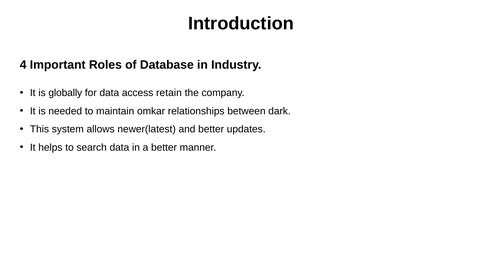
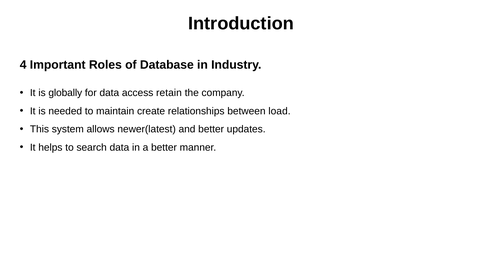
omkar: omkar -> create
dark: dark -> load
